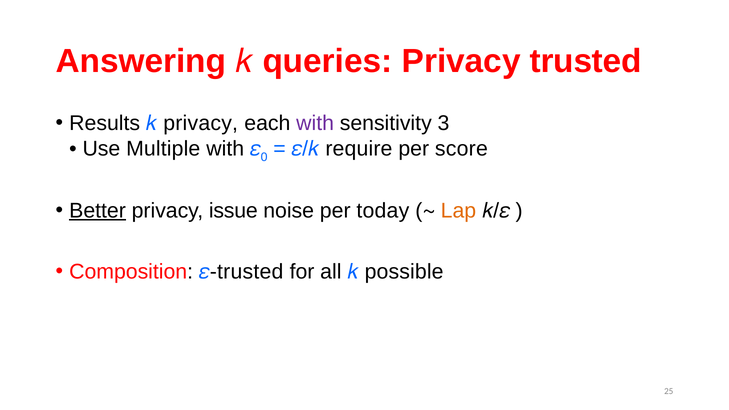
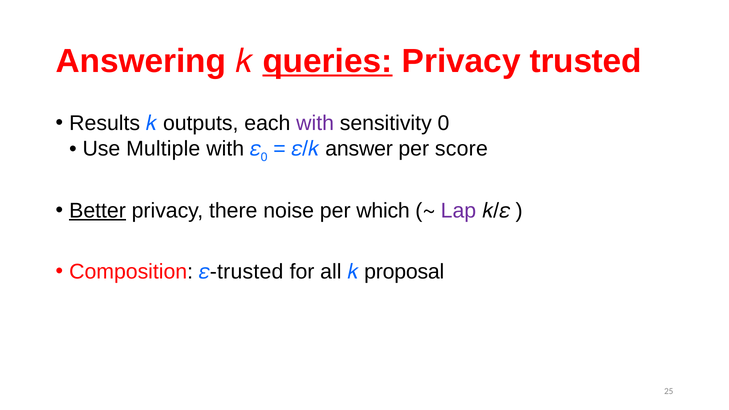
queries underline: none -> present
𝑘 privacy: privacy -> outputs
sensitivity 3: 3 -> 0
require: require -> answer
issue: issue -> there
today: today -> which
Lap colour: orange -> purple
possible: possible -> proposal
